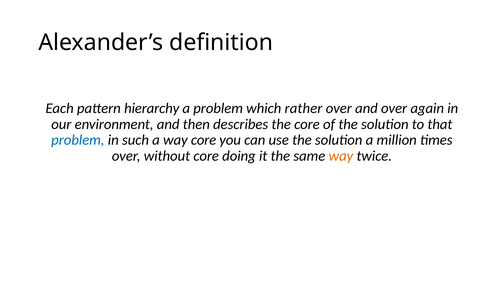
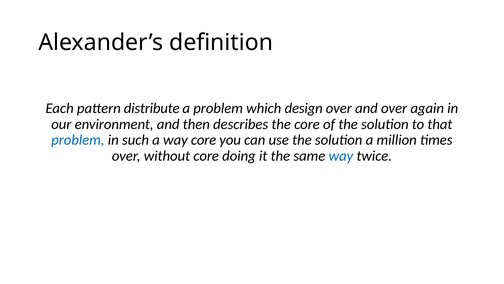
hierarchy: hierarchy -> distribute
rather: rather -> design
way at (341, 156) colour: orange -> blue
